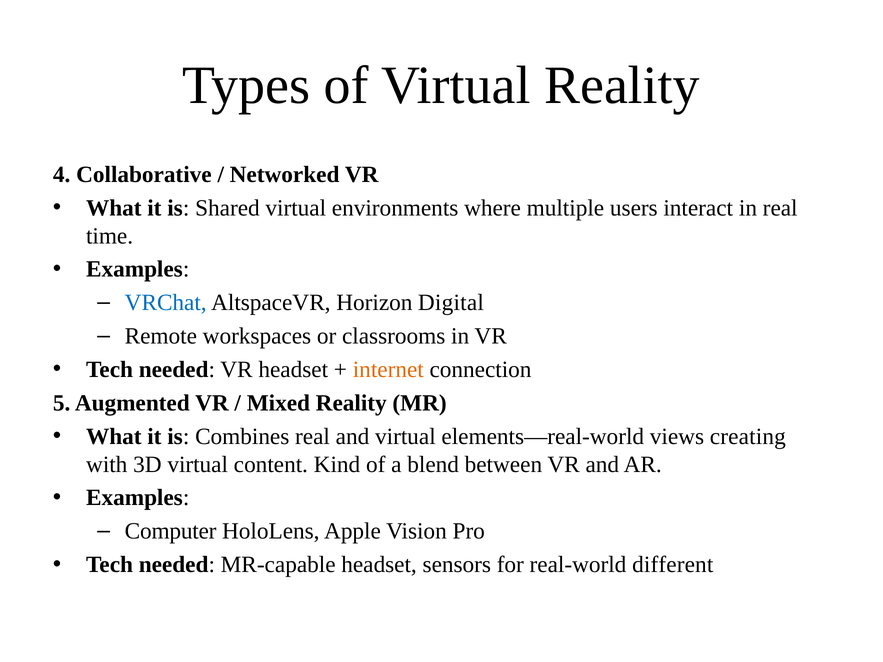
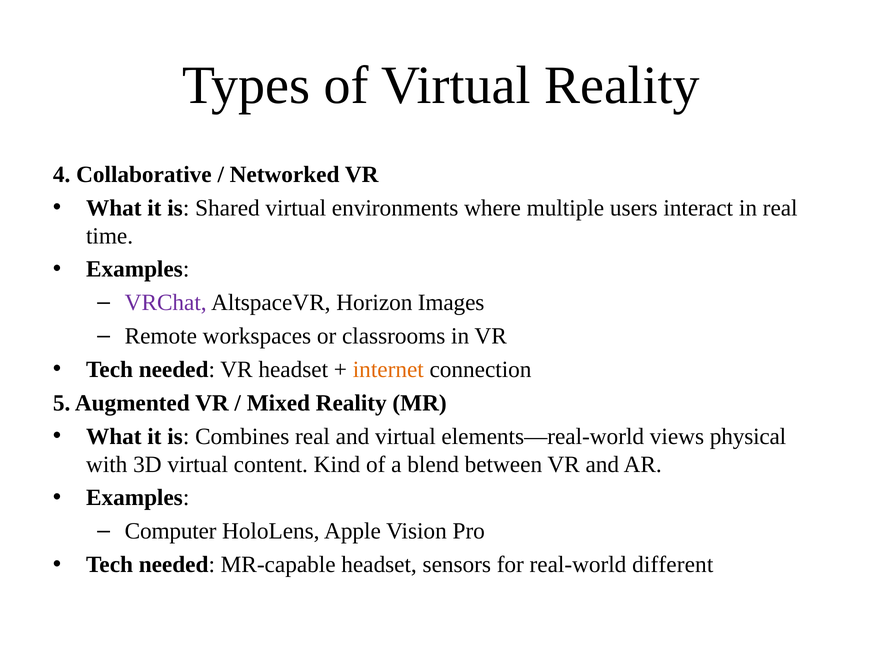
VRChat colour: blue -> purple
Digital: Digital -> Images
creating: creating -> physical
